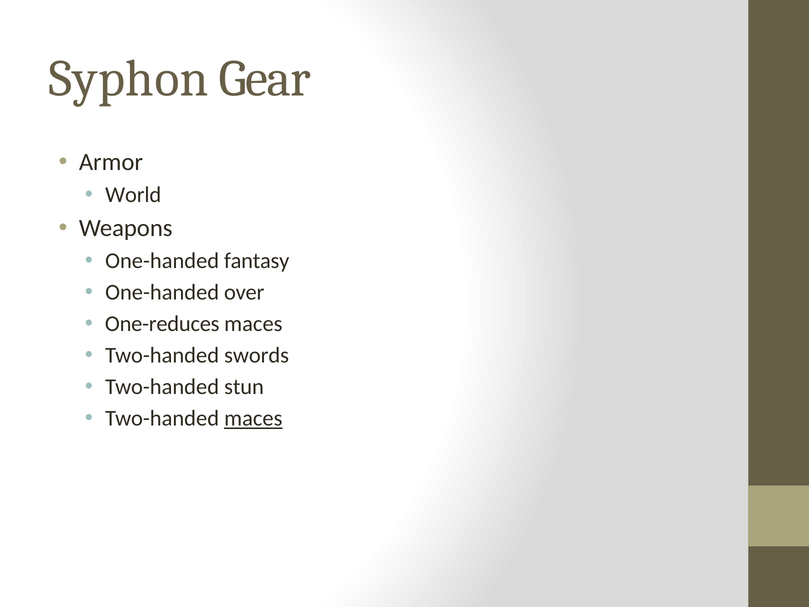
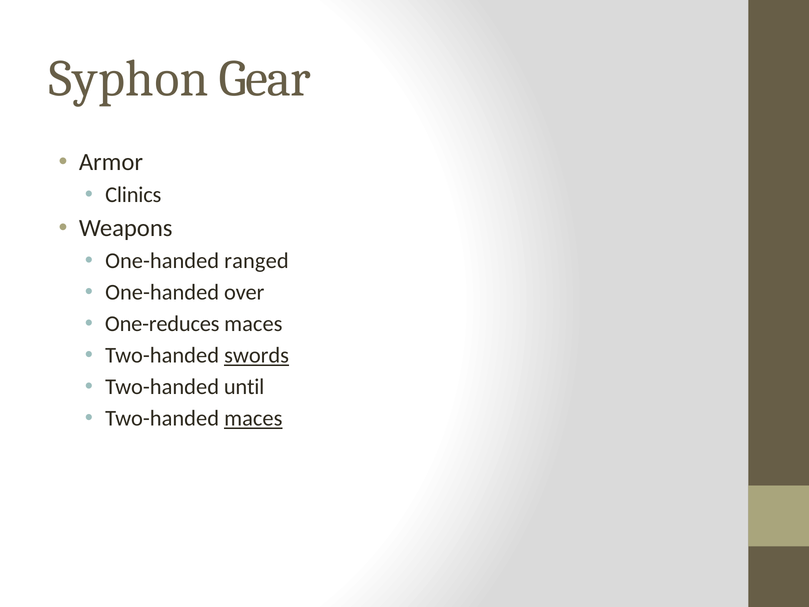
World: World -> Clinics
fantasy: fantasy -> ranged
swords underline: none -> present
stun: stun -> until
